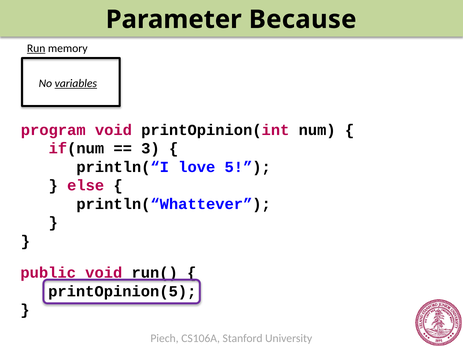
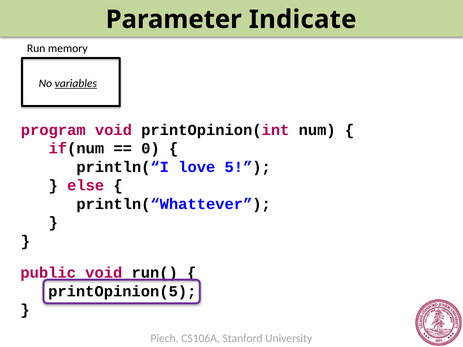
Because: Because -> Indicate
Run underline: present -> none
3: 3 -> 0
